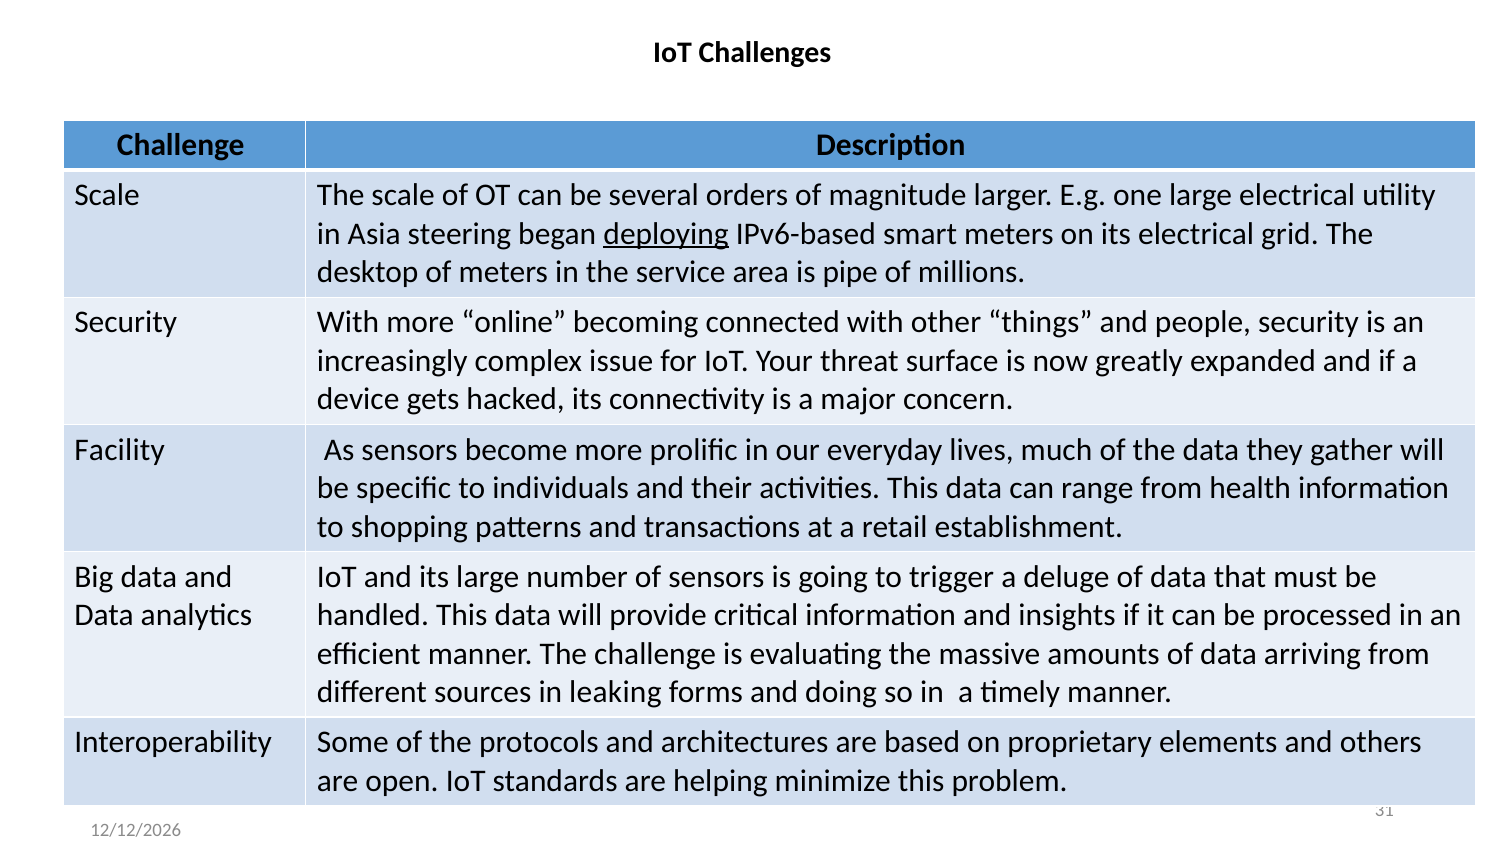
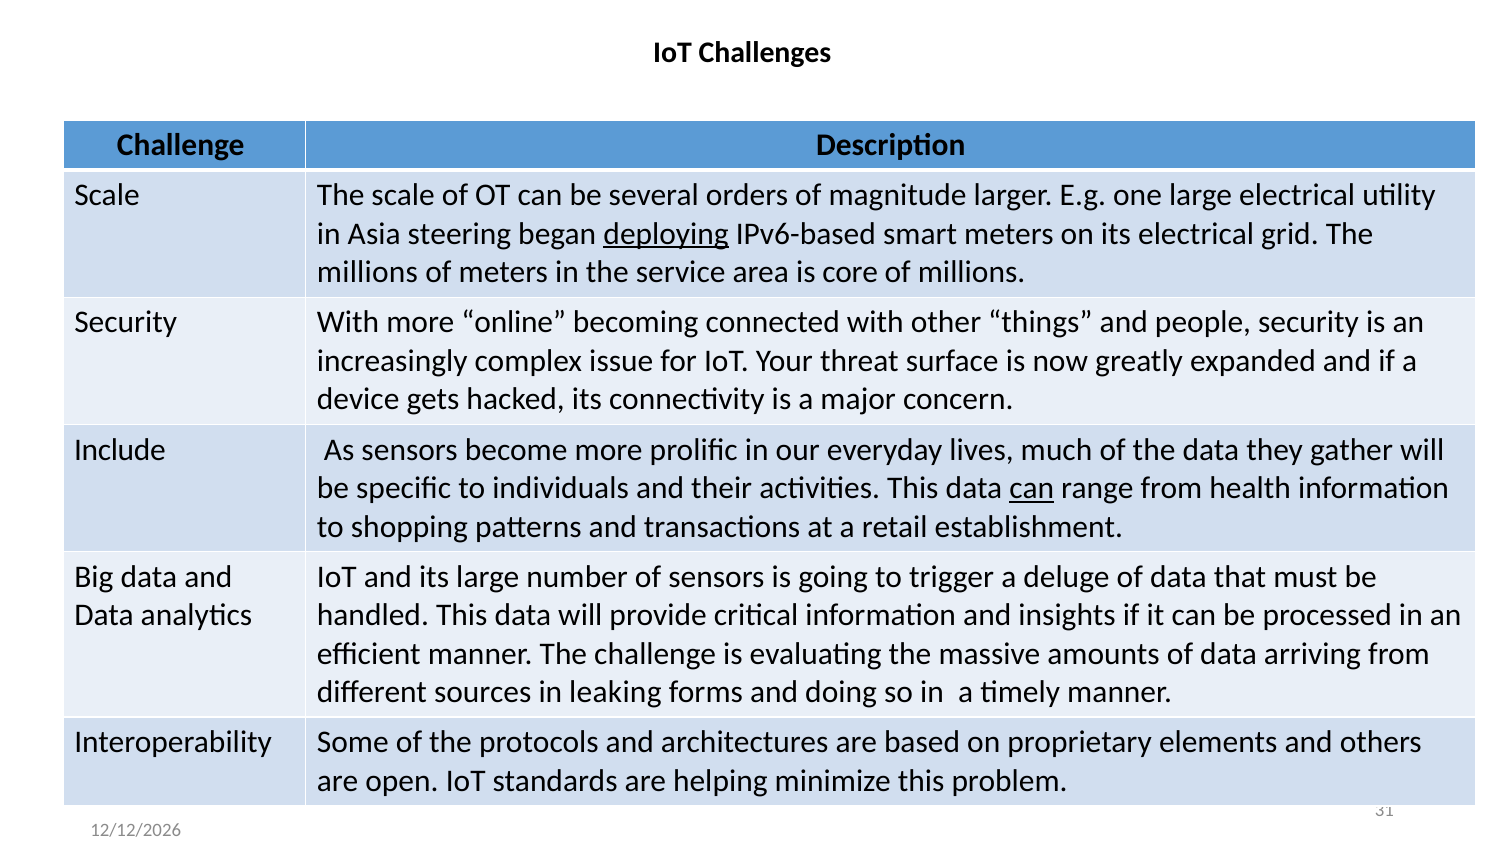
desktop at (368, 272): desktop -> millions
pipe: pipe -> core
Facility: Facility -> Include
can at (1032, 488) underline: none -> present
